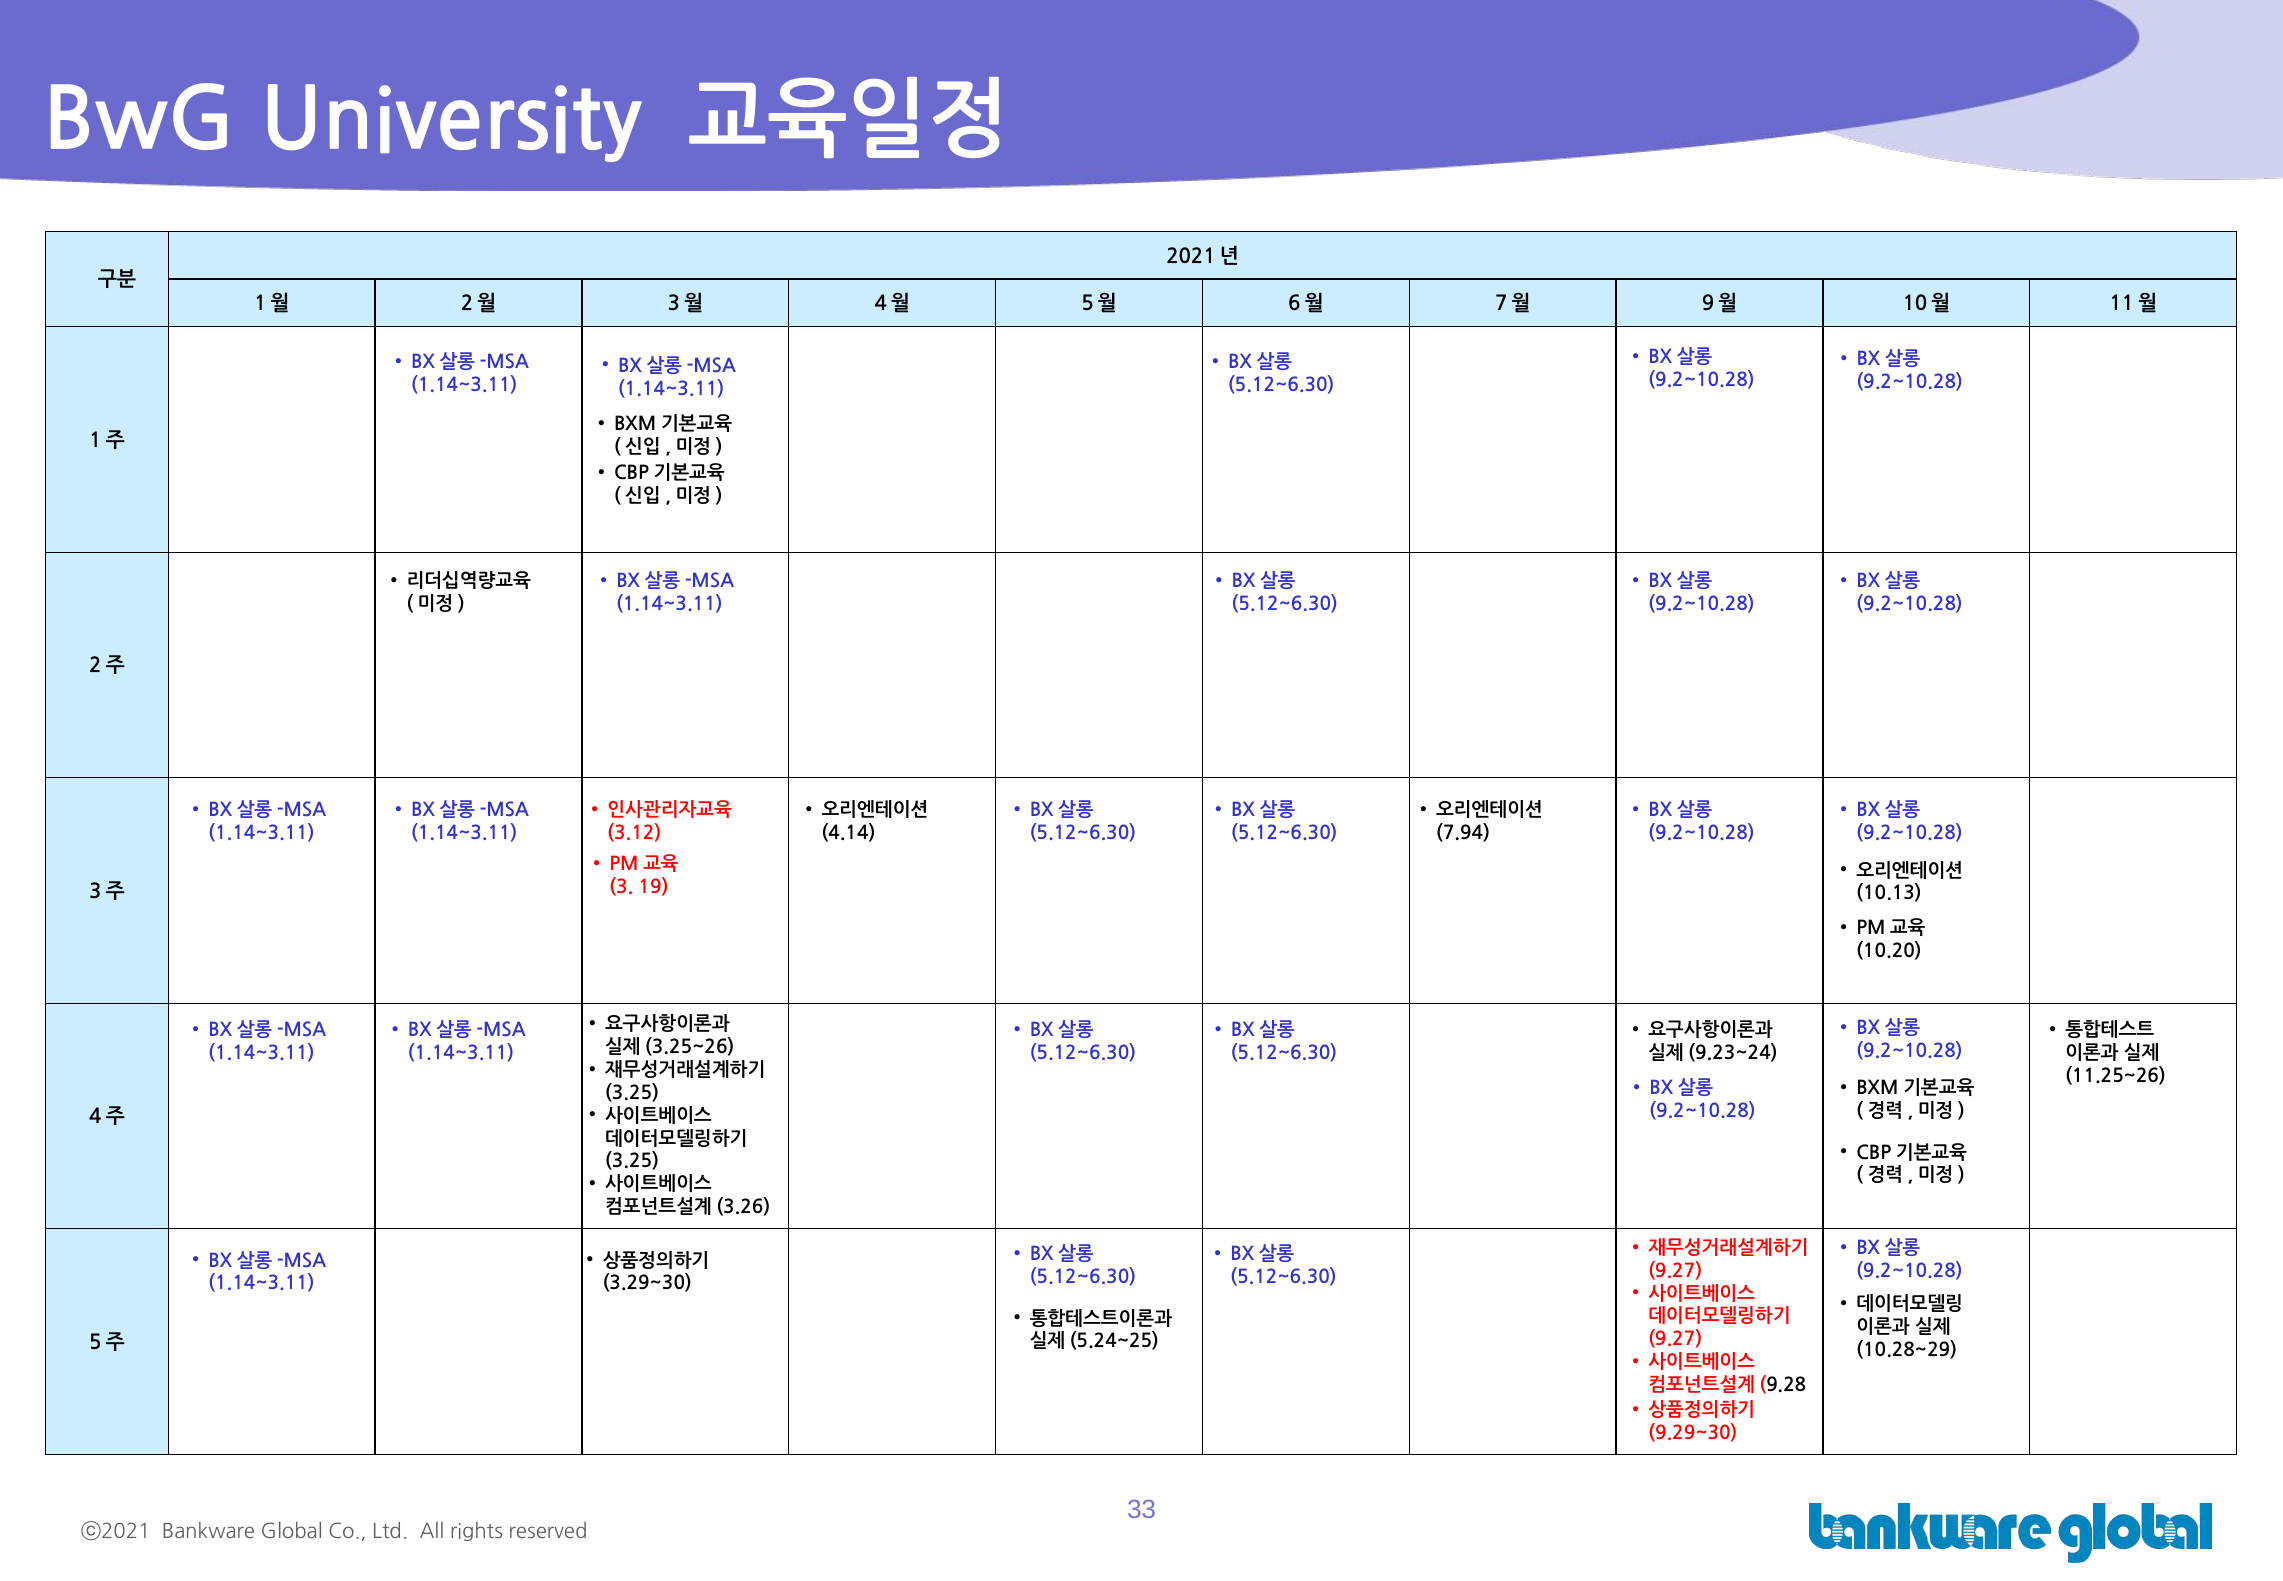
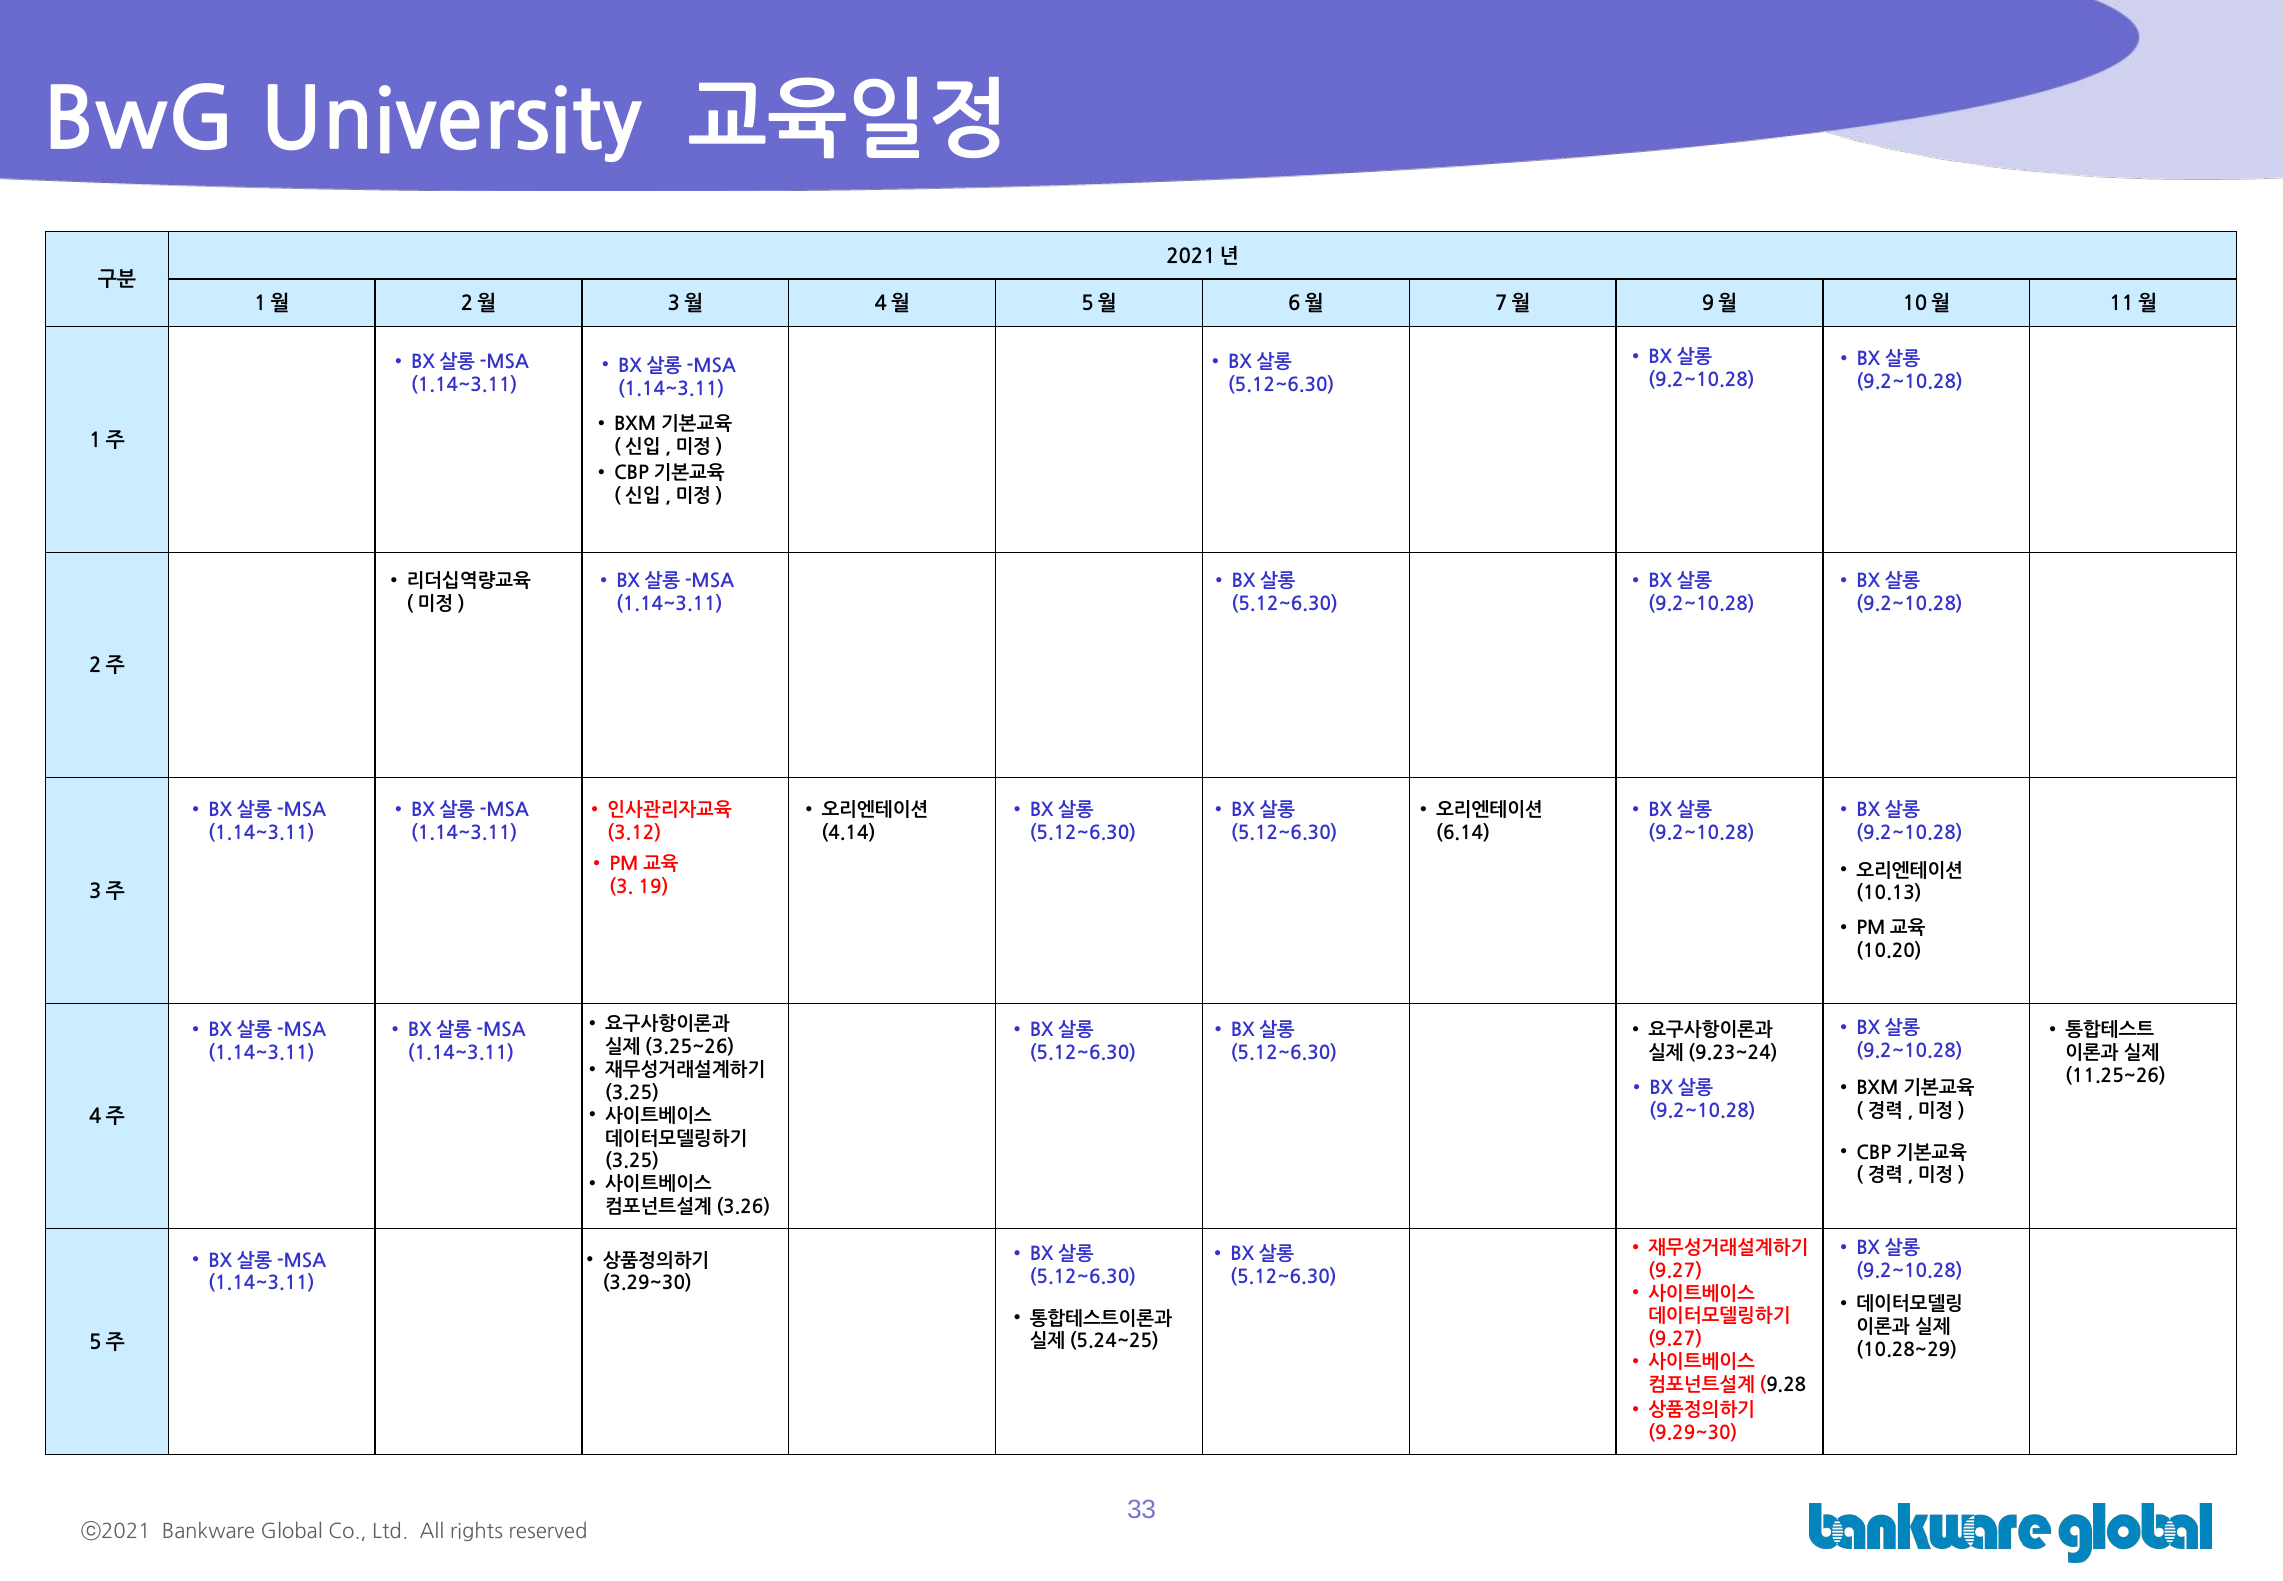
7.94: 7.94 -> 6.14
